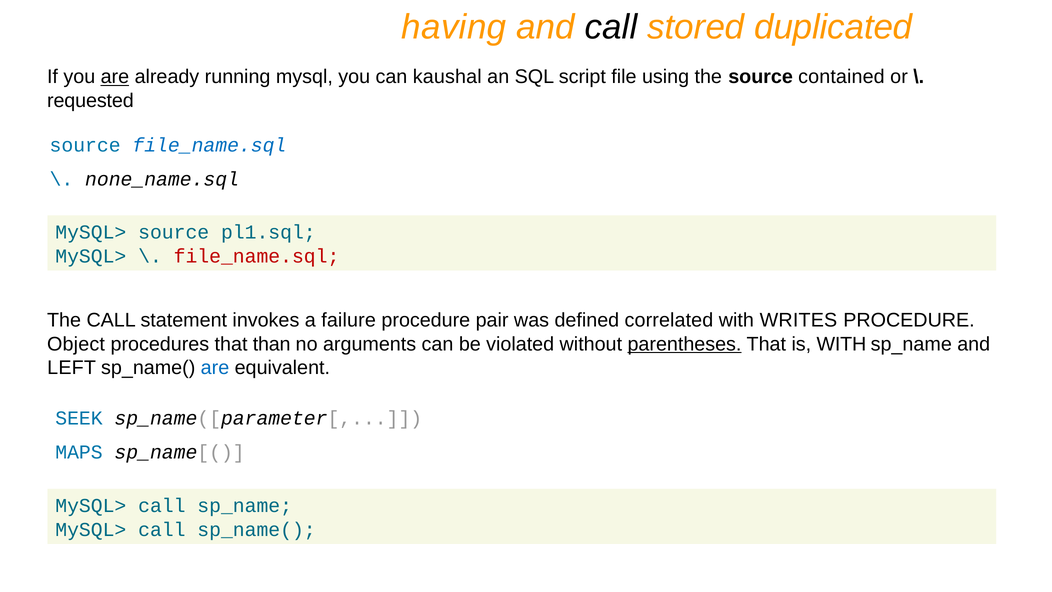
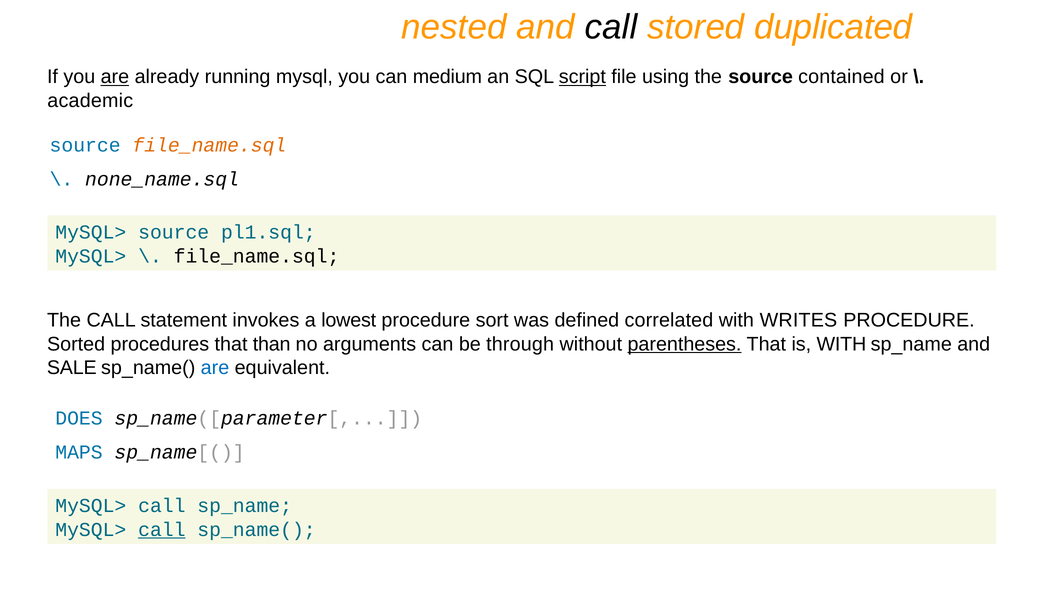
having: having -> nested
kaushal: kaushal -> medium
script underline: none -> present
requested: requested -> academic
file_name.sql at (209, 145) colour: blue -> orange
file_name.sql at (257, 256) colour: red -> black
failure: failure -> lowest
pair: pair -> sort
Object: Object -> Sorted
violated: violated -> through
LEFT: LEFT -> SALE
SEEK: SEEK -> DOES
call at (162, 529) underline: none -> present
